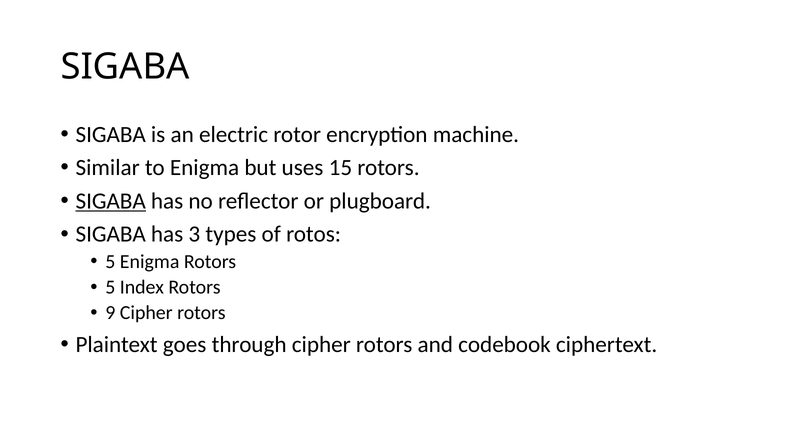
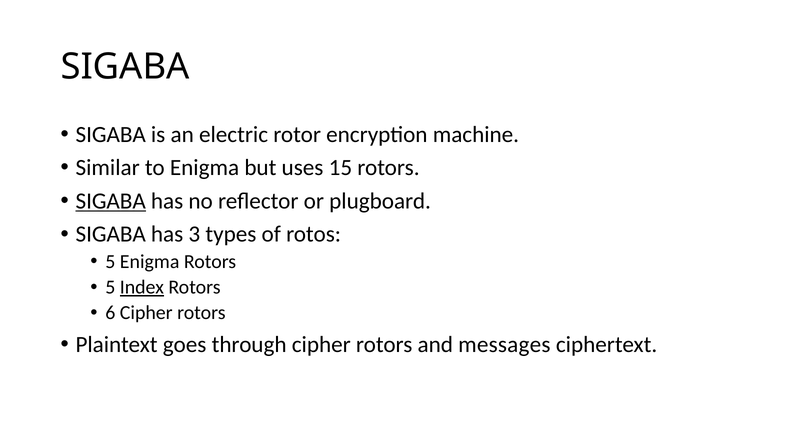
Index underline: none -> present
9: 9 -> 6
codebook: codebook -> messages
